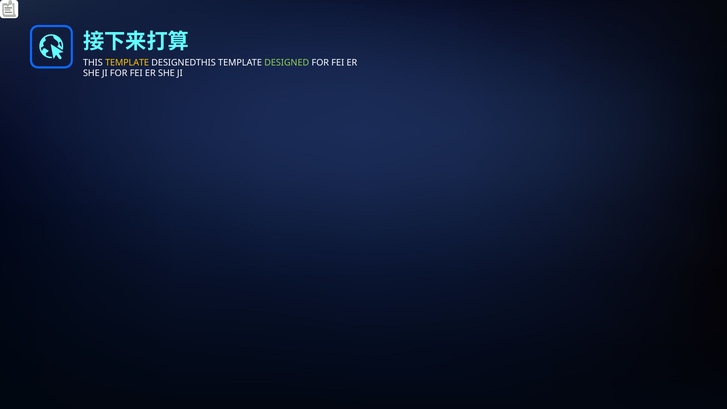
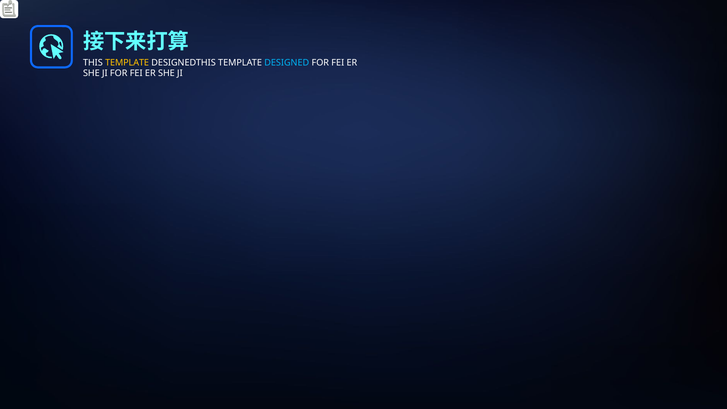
DESIGNED colour: light green -> light blue
